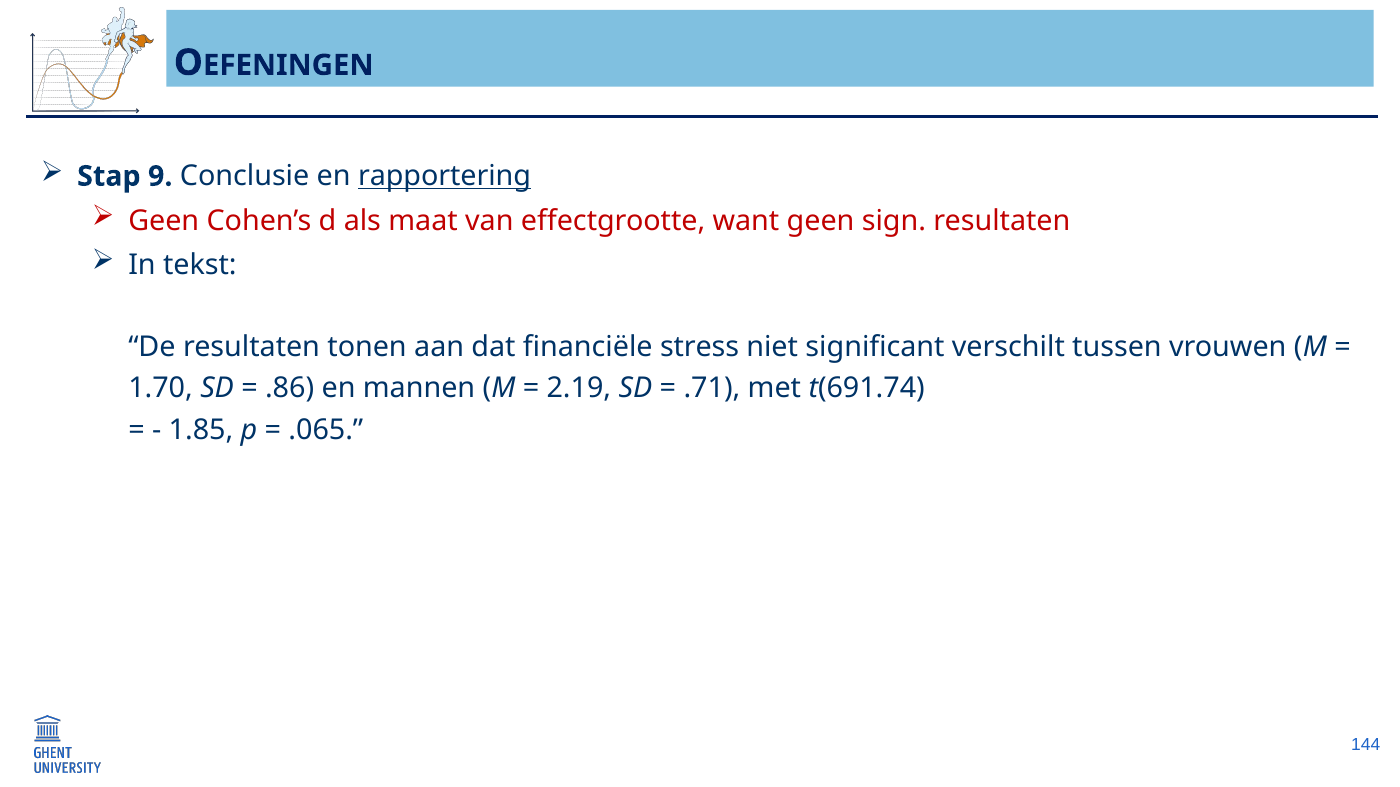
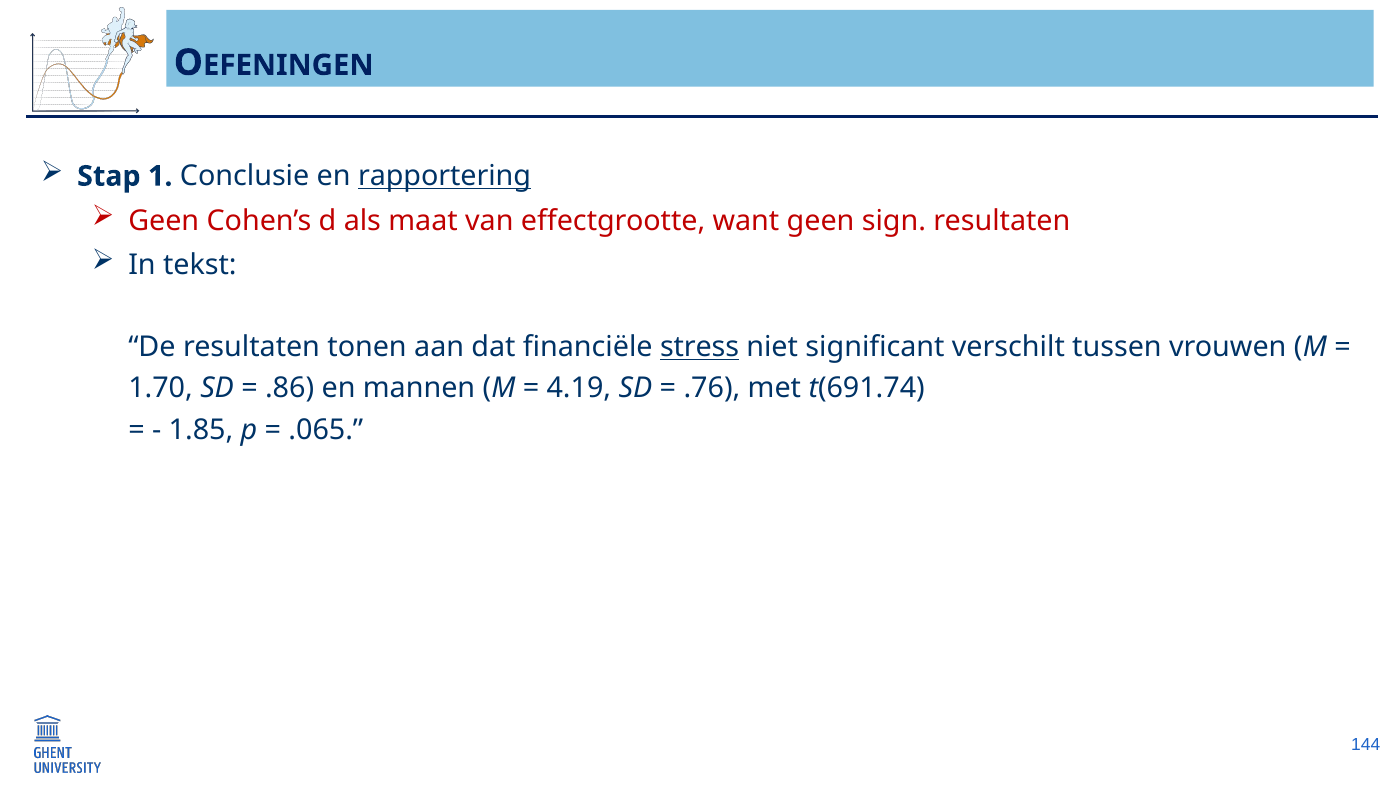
9: 9 -> 1
stress underline: none -> present
2.19: 2.19 -> 4.19
.71: .71 -> .76
